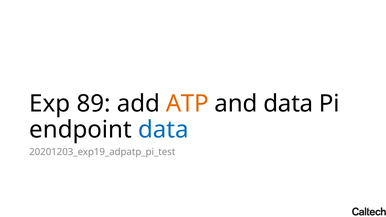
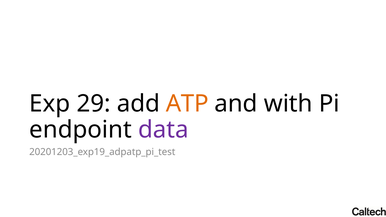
89: 89 -> 29
and data: data -> with
data at (163, 130) colour: blue -> purple
